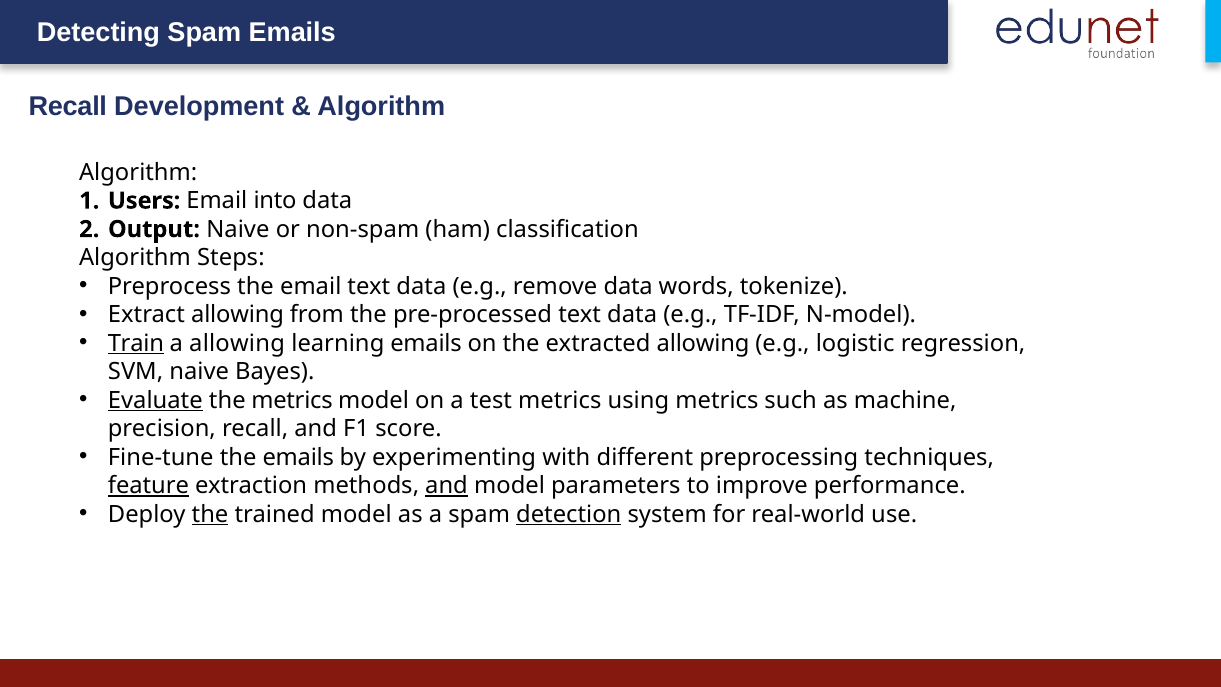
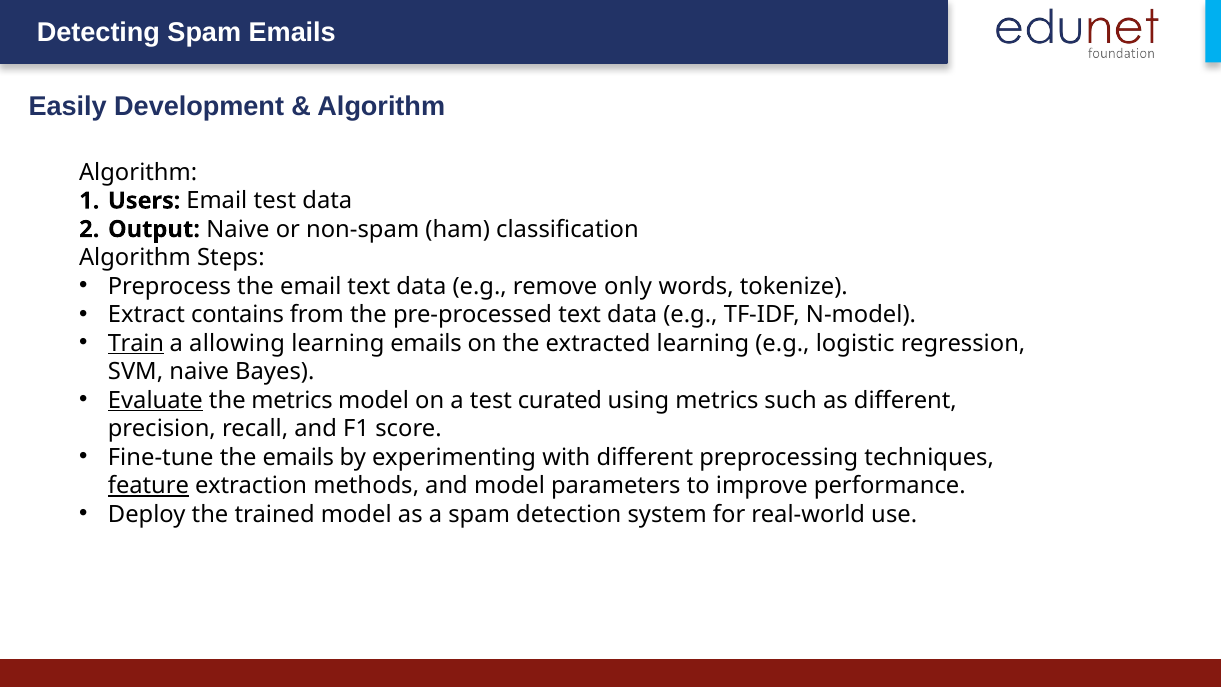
Recall at (68, 107): Recall -> Easily
Email into: into -> test
remove data: data -> only
Extract allowing: allowing -> contains
extracted allowing: allowing -> learning
test metrics: metrics -> curated
as machine: machine -> different
and at (447, 486) underline: present -> none
the at (210, 514) underline: present -> none
detection underline: present -> none
